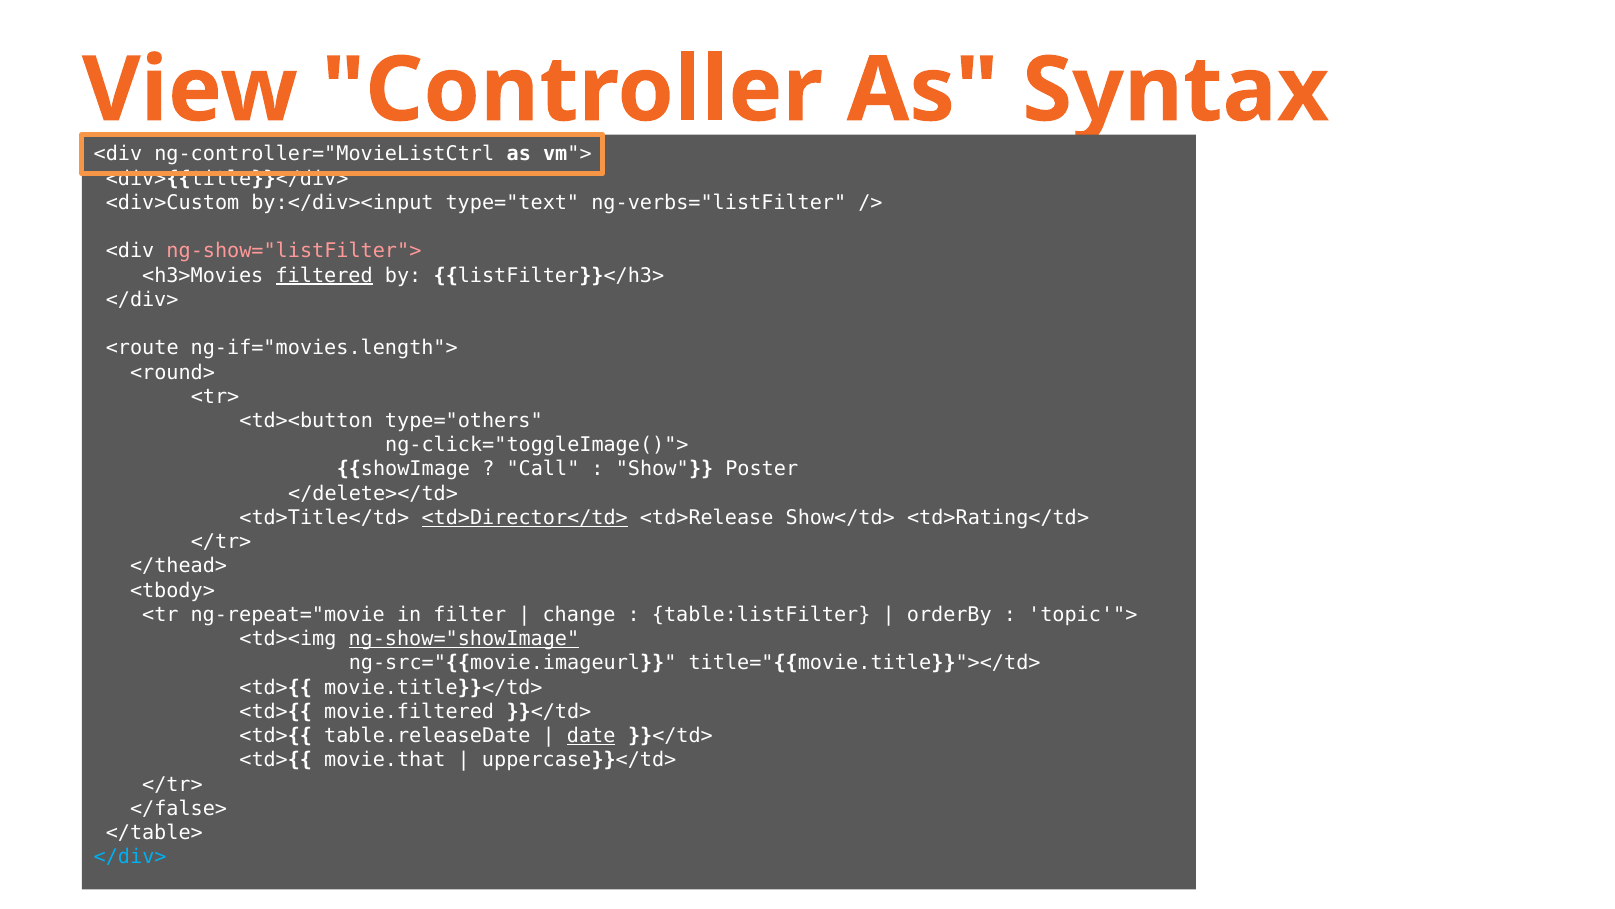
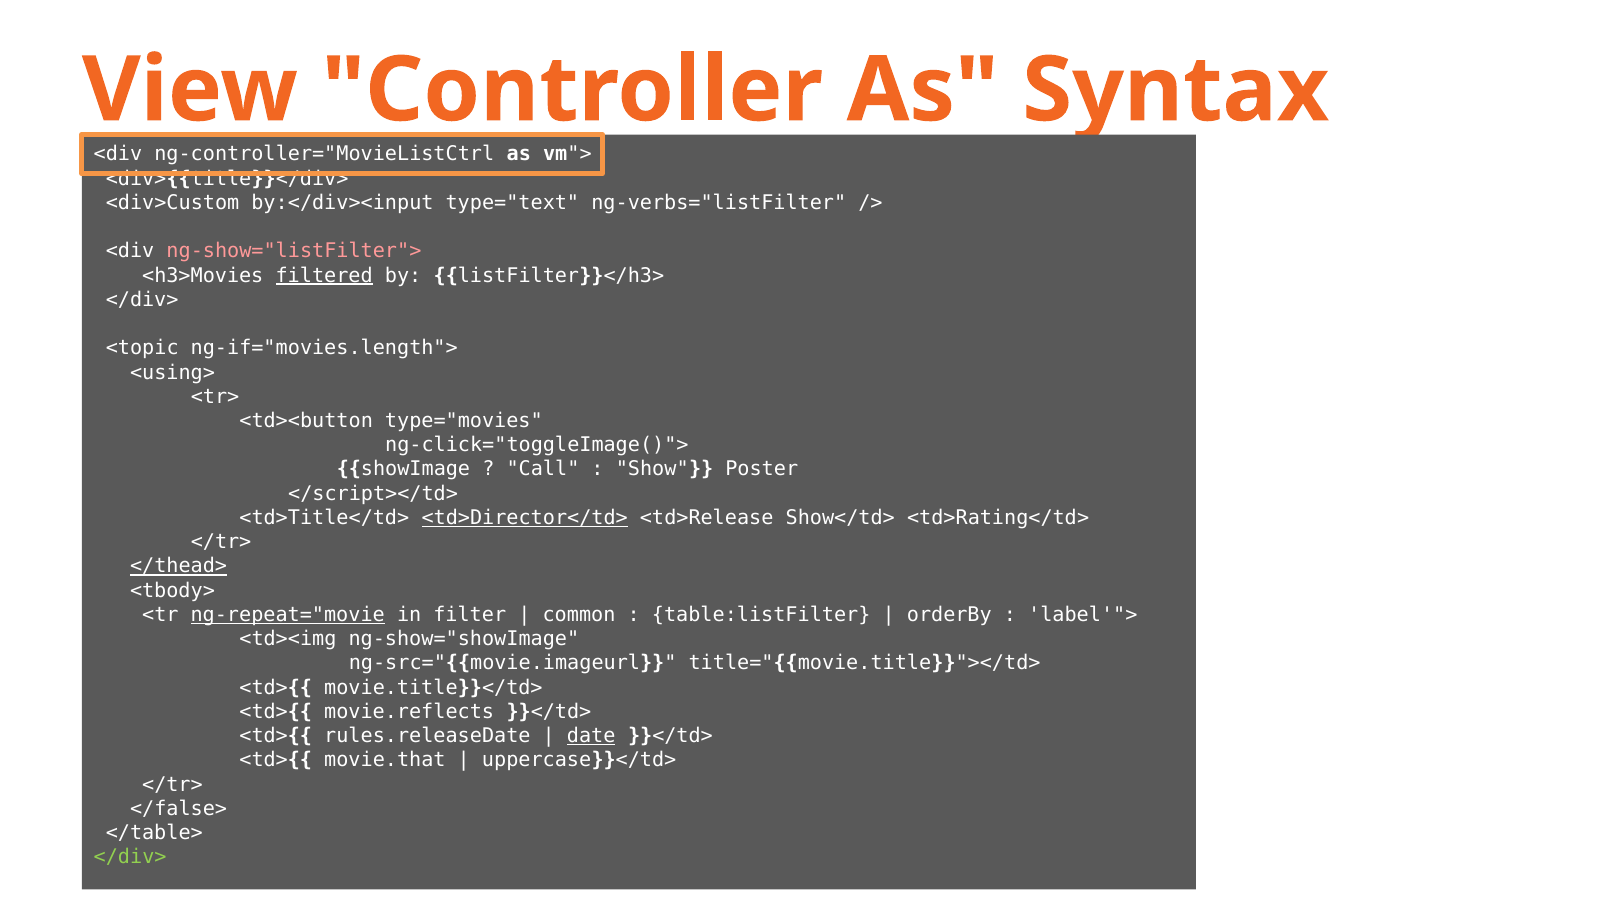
<route: <route -> <topic
<round>: <round> -> <using>
type="others: type="others -> type="movies
</delete></td>: </delete></td> -> </script></td>
</thead> underline: none -> present
ng-repeat="movie underline: none -> present
change: change -> common
topic'">: topic'"> -> label'">
ng-show="showImage underline: present -> none
movie.filtered: movie.filtered -> movie.reflects
table.releaseDate: table.releaseDate -> rules.releaseDate
</div> at (130, 857) colour: light blue -> light green
